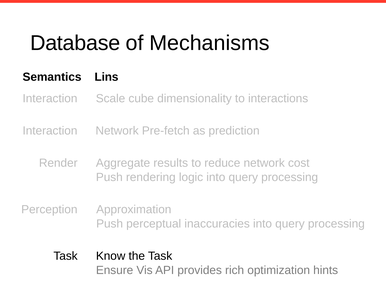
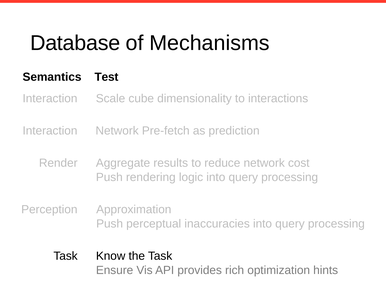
Lins: Lins -> Test
